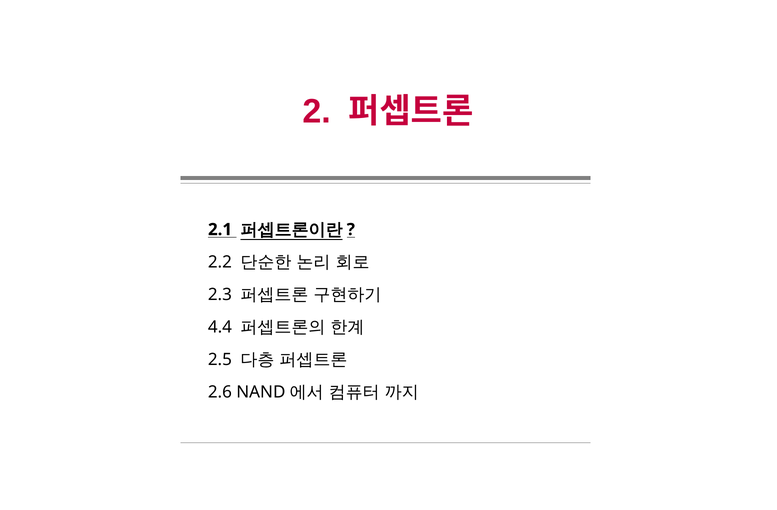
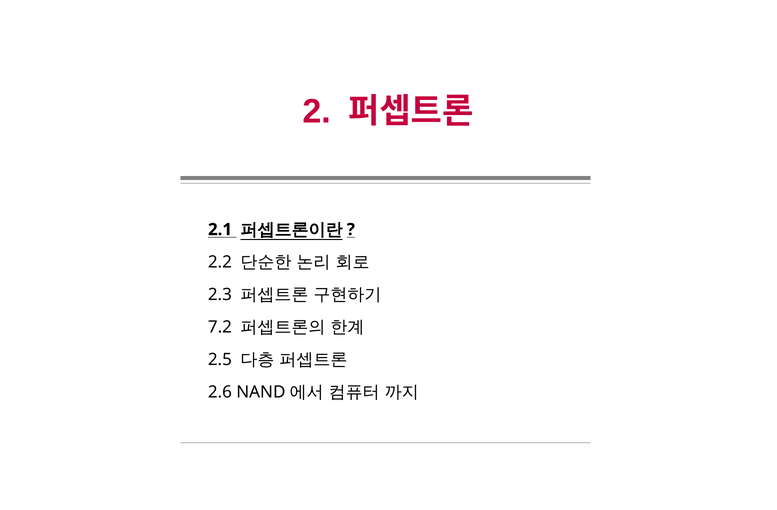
4.4: 4.4 -> 7.2
